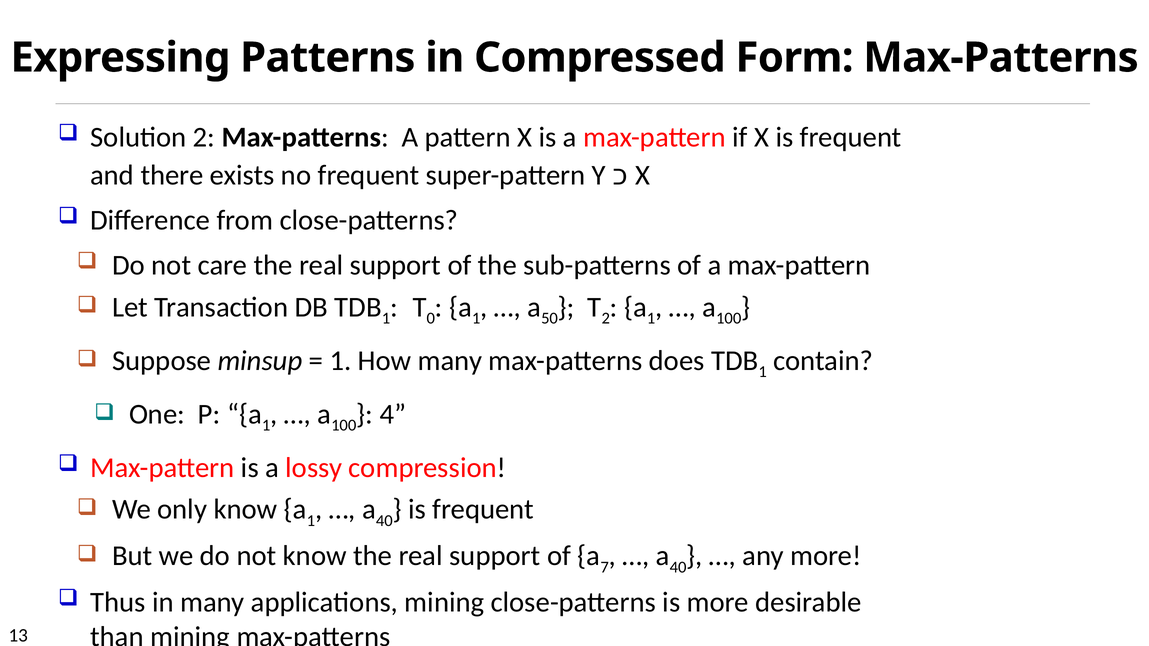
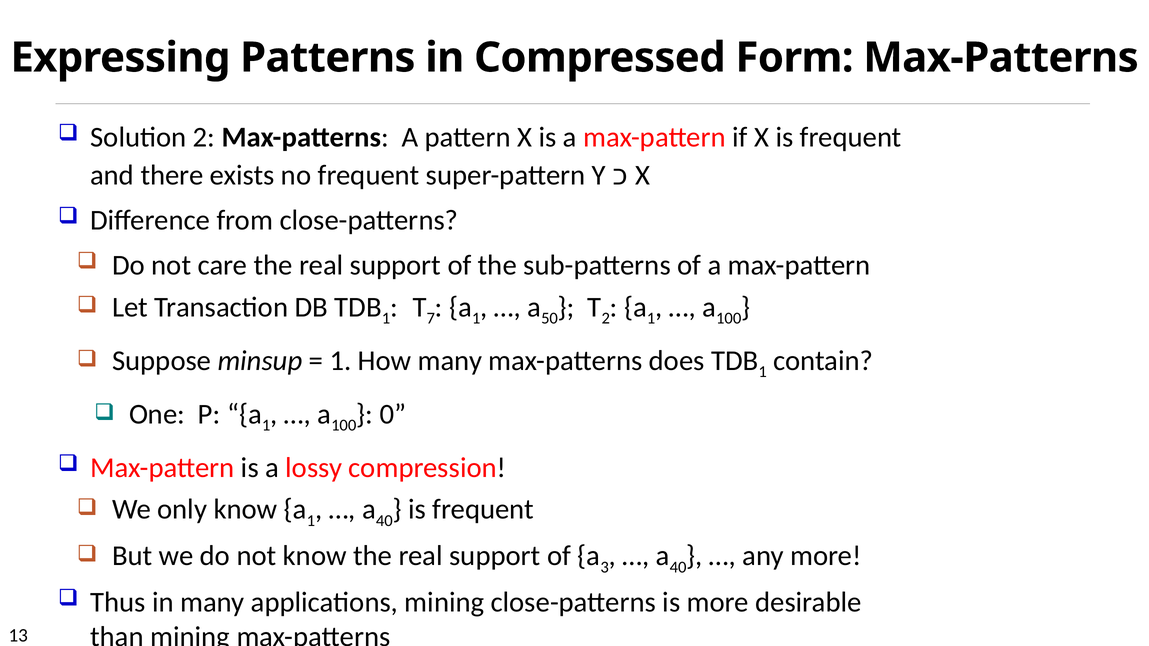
0: 0 -> 7
4: 4 -> 0
7: 7 -> 3
